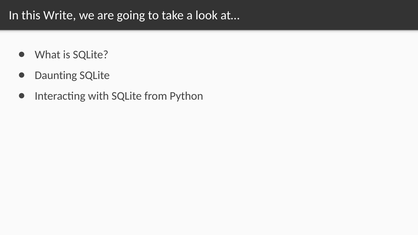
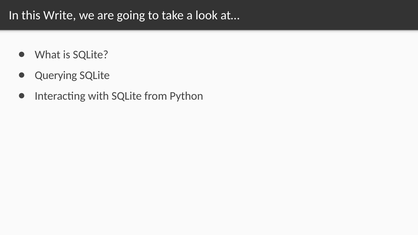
Daunting: Daunting -> Querying
